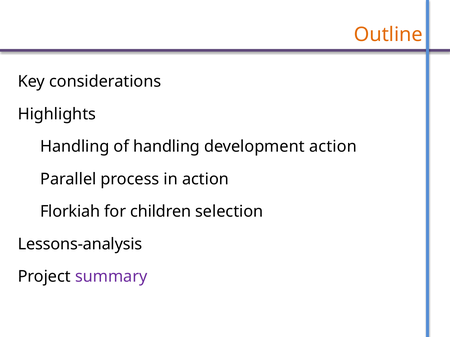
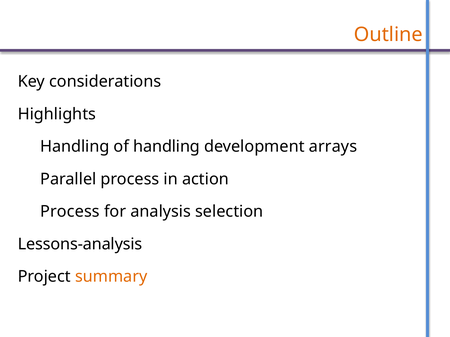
development action: action -> arrays
Florkiah at (70, 212): Florkiah -> Process
children: children -> analysis
summary colour: purple -> orange
